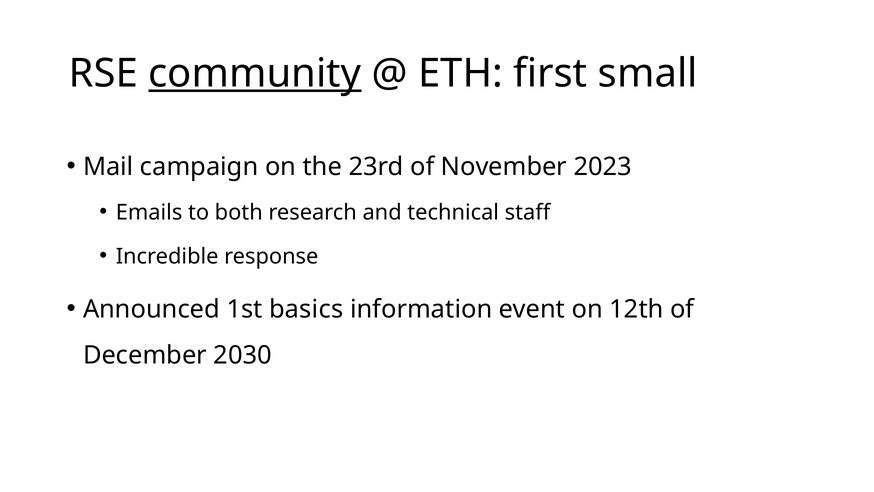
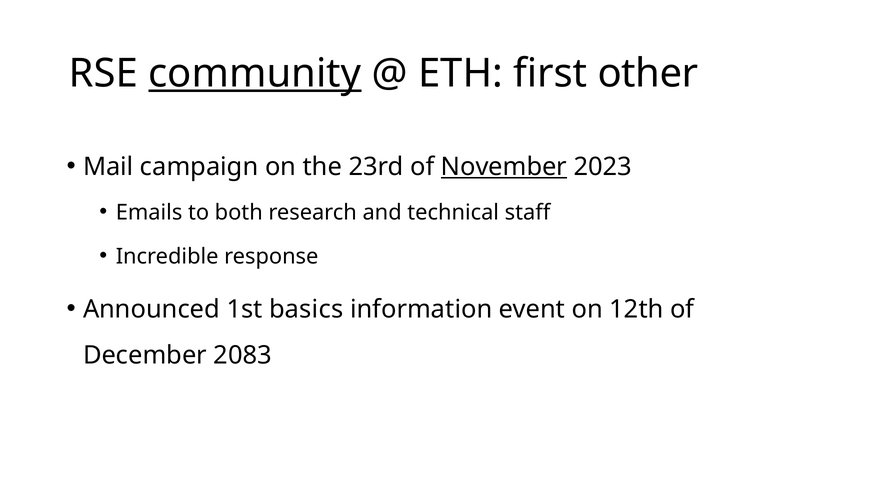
small: small -> other
November underline: none -> present
2030: 2030 -> 2083
